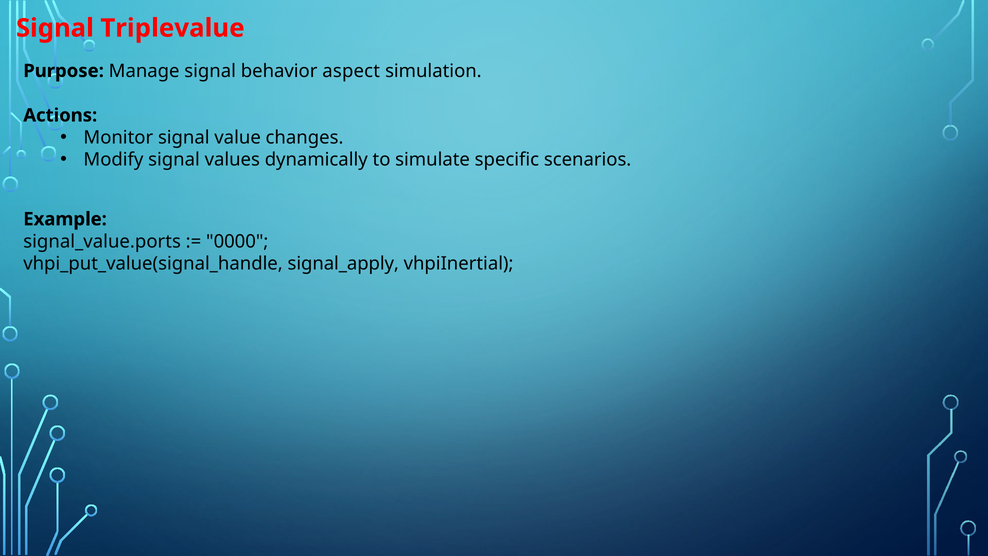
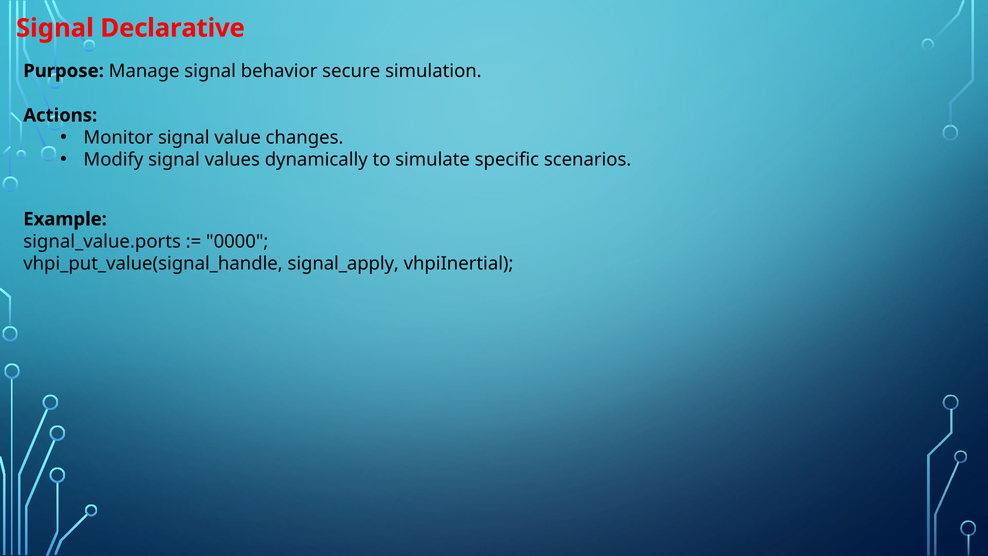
Triplevalue: Triplevalue -> Declarative
aspect: aspect -> secure
